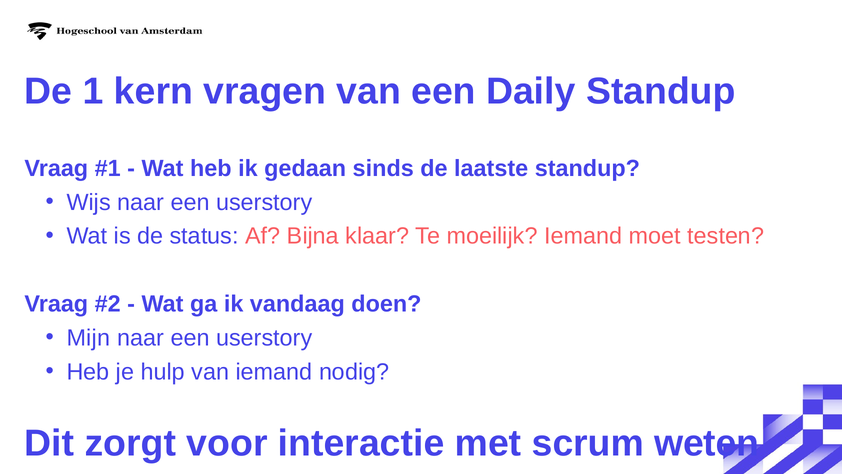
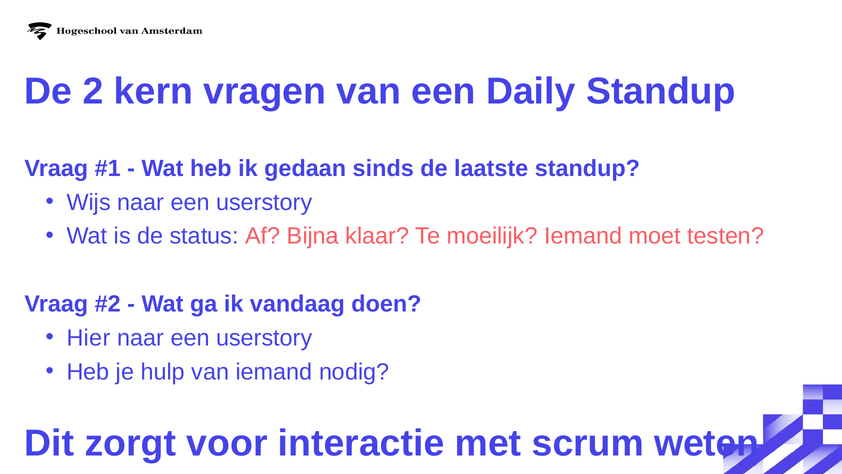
1: 1 -> 2
Mijn: Mijn -> Hier
